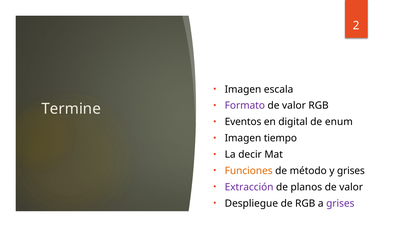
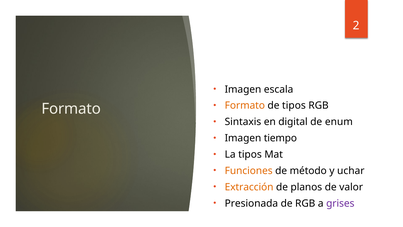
Formato at (245, 106) colour: purple -> orange
valor at (294, 106): valor -> tipos
Termine at (71, 109): Termine -> Formato
Eventos: Eventos -> Sintaxis
La decir: decir -> tipos
y grises: grises -> uchar
Extracción colour: purple -> orange
Despliegue: Despliegue -> Presionada
